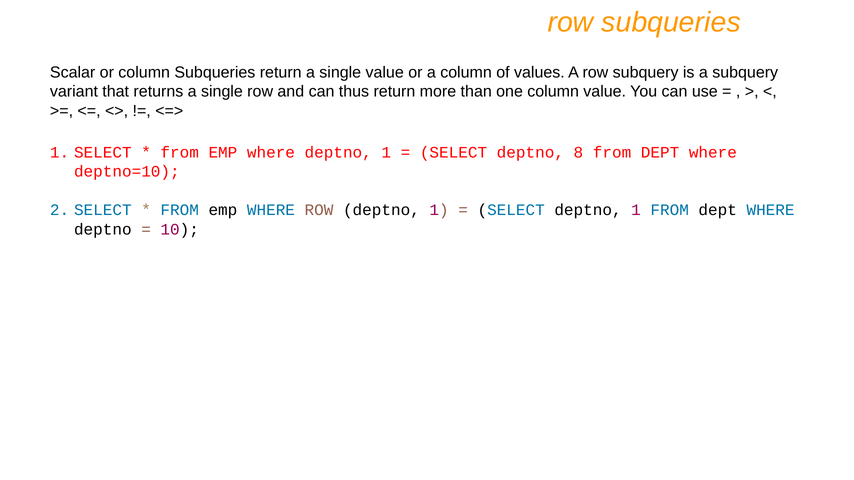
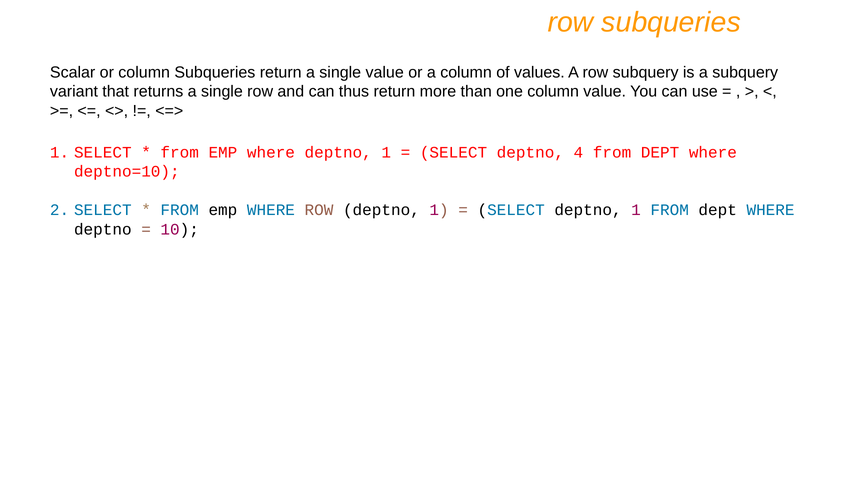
8: 8 -> 4
